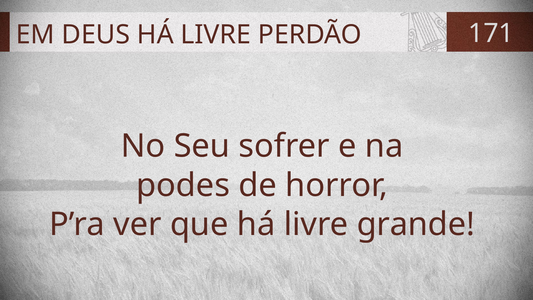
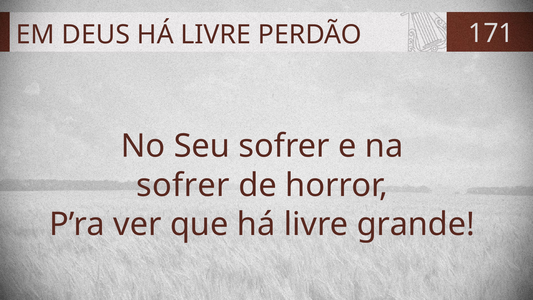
podes at (183, 185): podes -> sofrer
